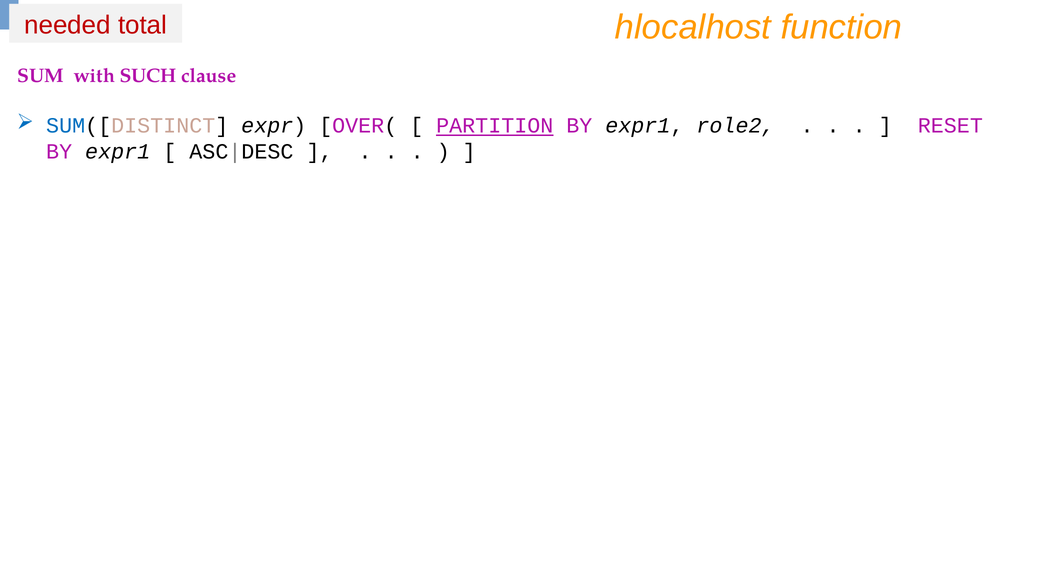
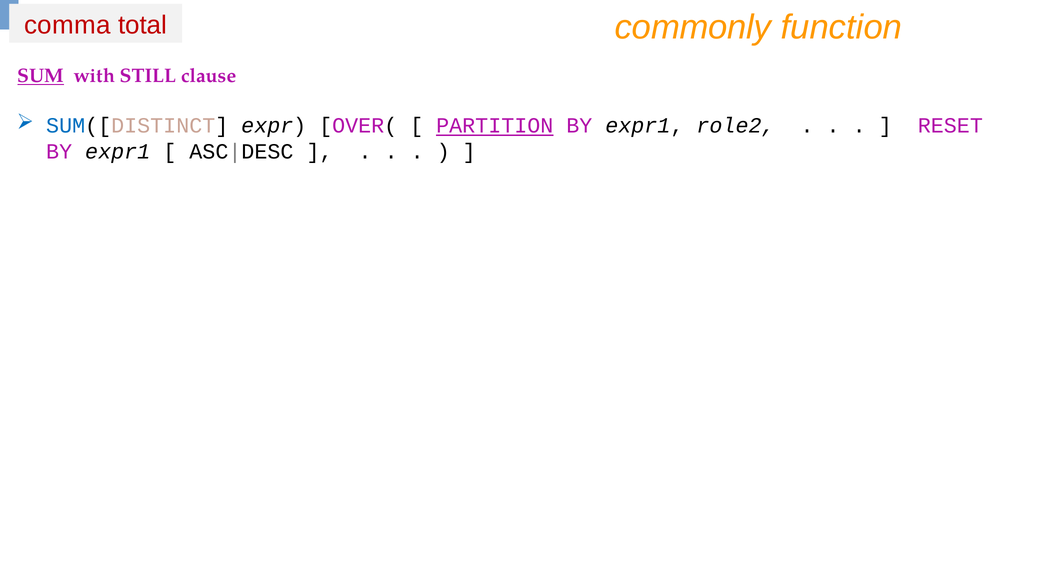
hlocalhost: hlocalhost -> commonly
needed: needed -> comma
SUM underline: none -> present
SUCH: SUCH -> STILL
